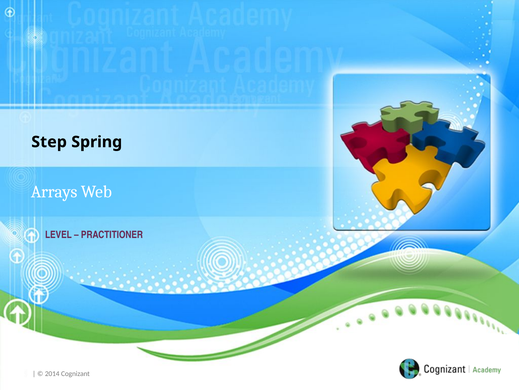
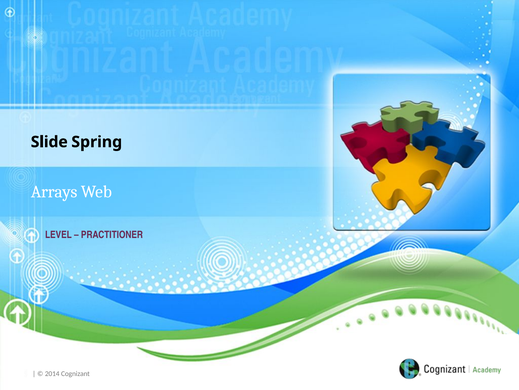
Step: Step -> Slide
